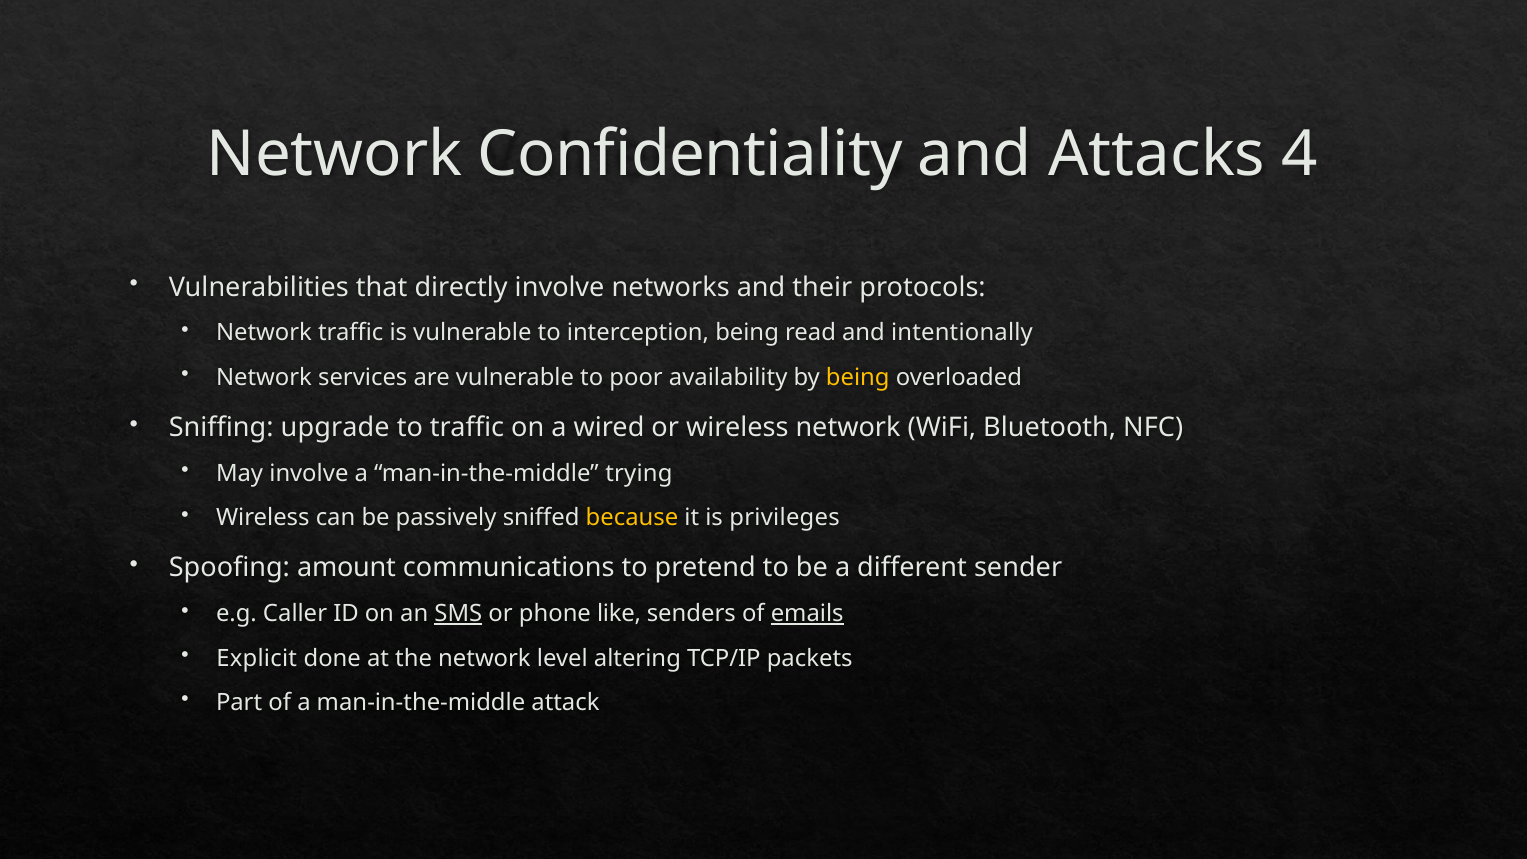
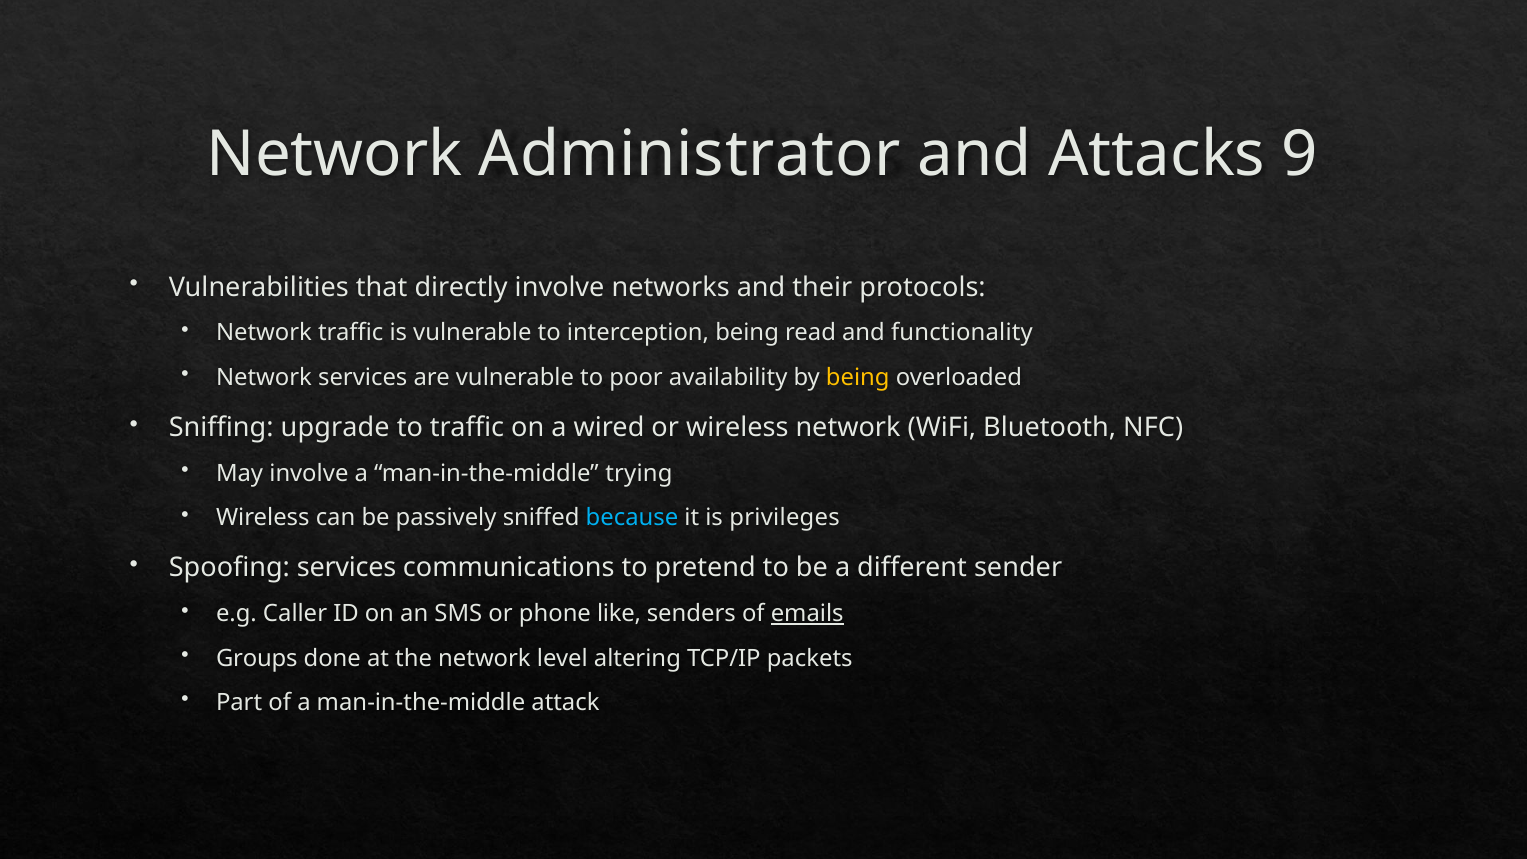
Confidentiality: Confidentiality -> Administrator
4: 4 -> 9
intentionally: intentionally -> functionality
because colour: yellow -> light blue
Spoofing amount: amount -> services
SMS underline: present -> none
Explicit: Explicit -> Groups
